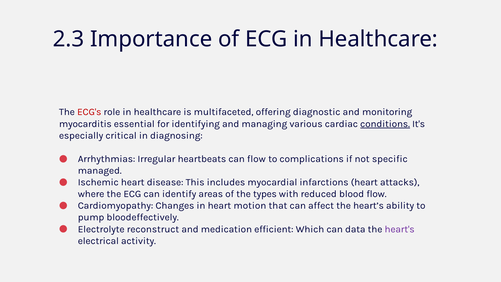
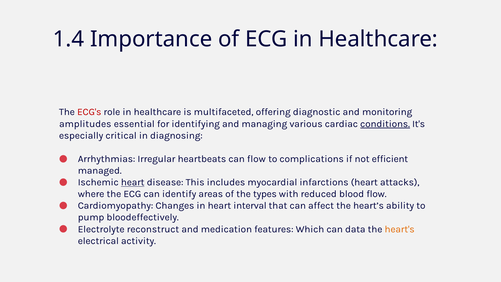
2.3: 2.3 -> 1.4
myocarditis: myocarditis -> amplitudes
specific: specific -> efficient
heart at (133, 182) underline: none -> present
motion: motion -> interval
efficient: efficient -> features
heart's colour: purple -> orange
